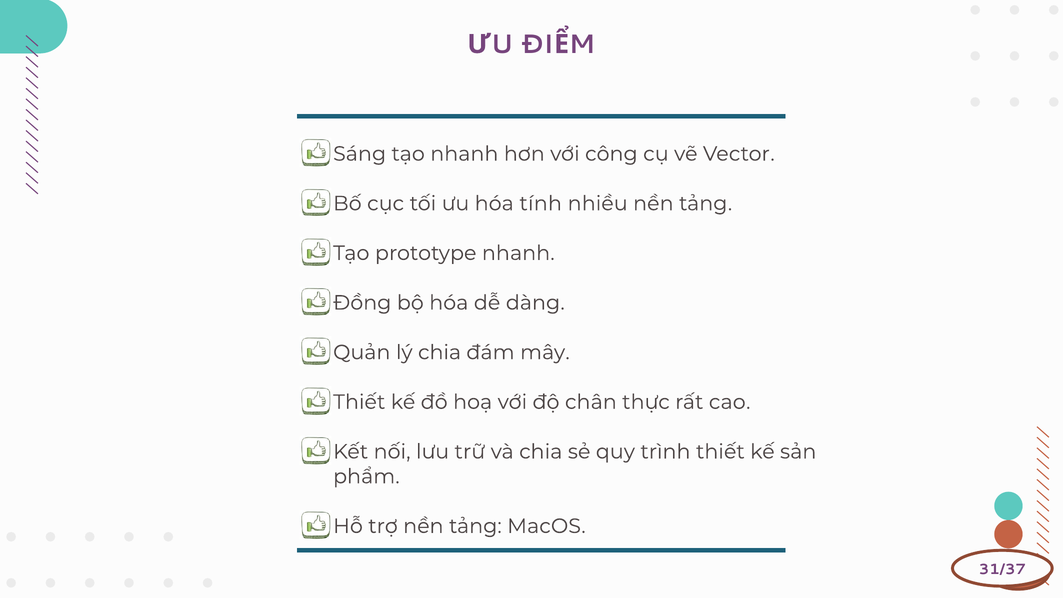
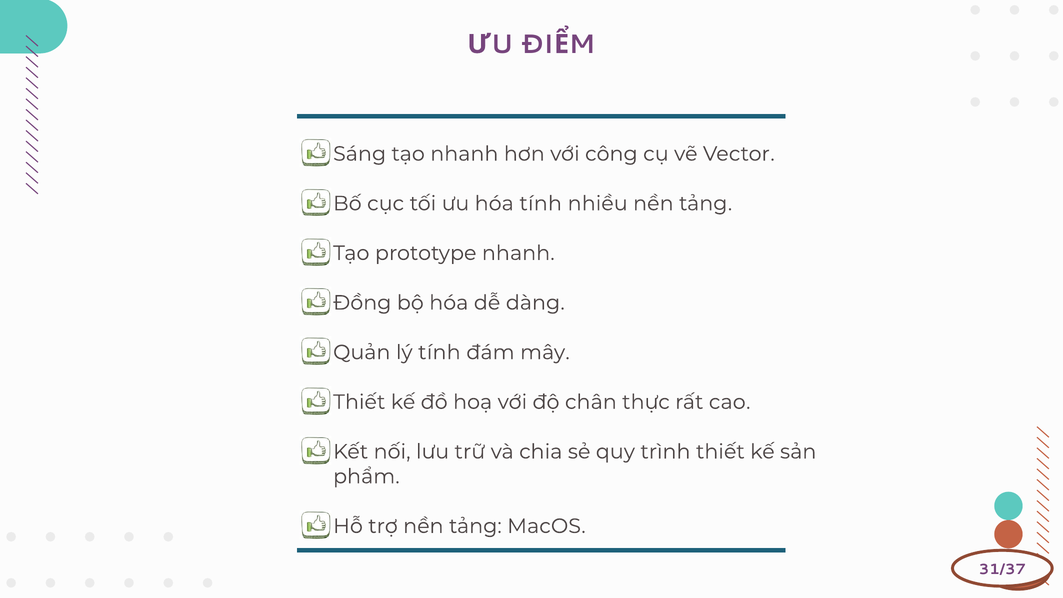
lý chia: chia -> tính
